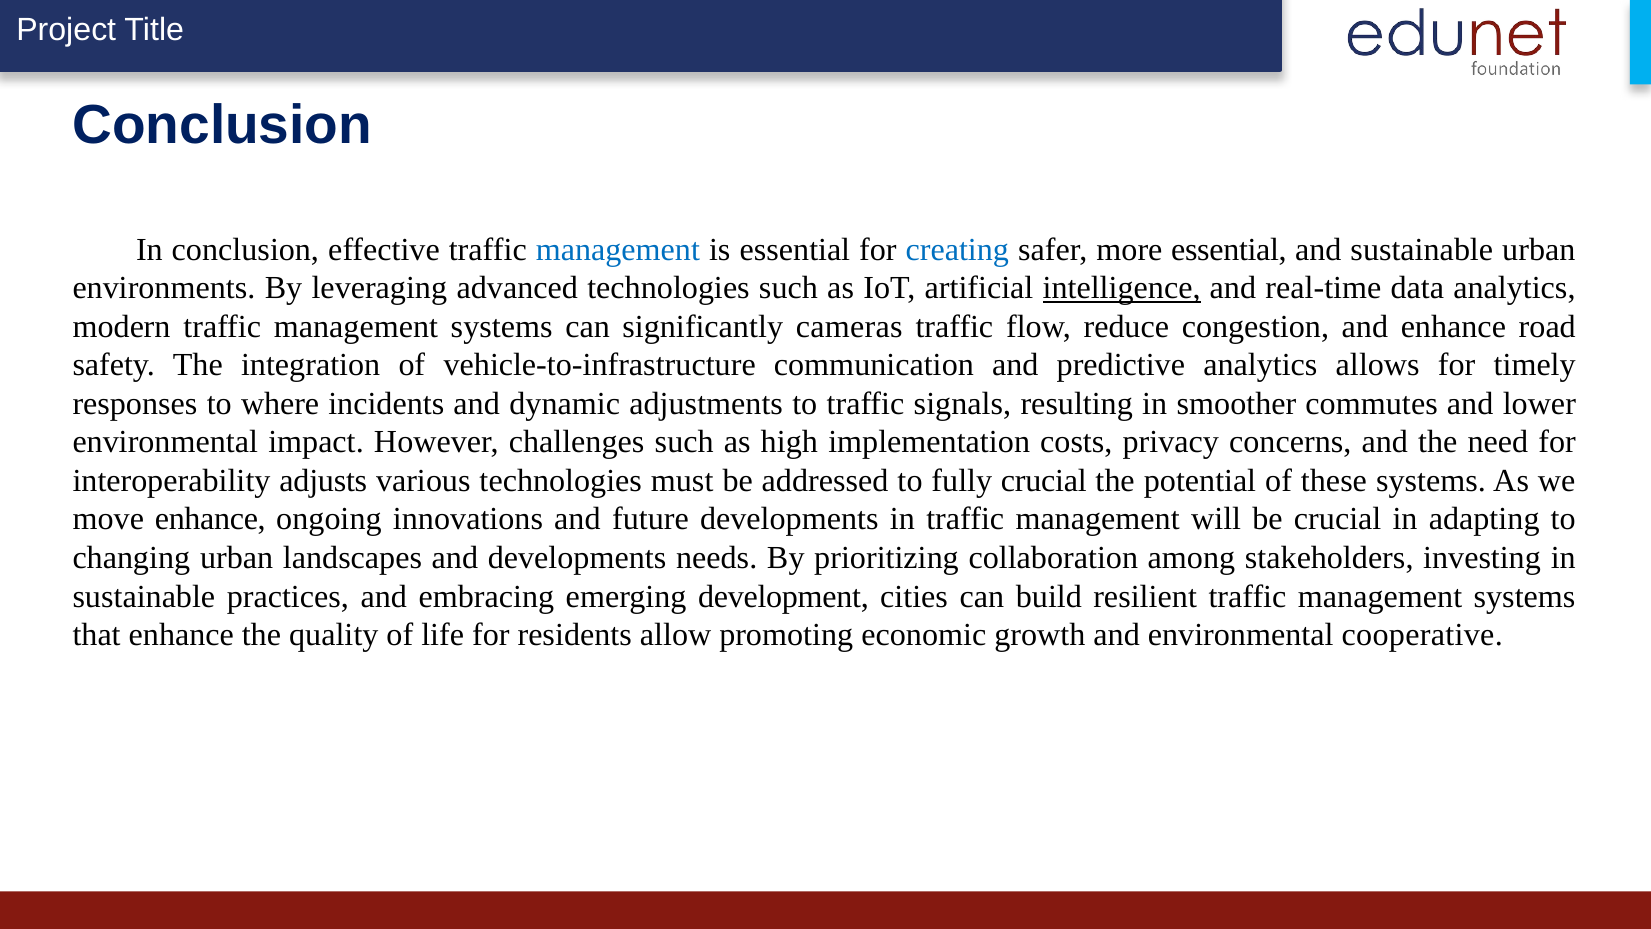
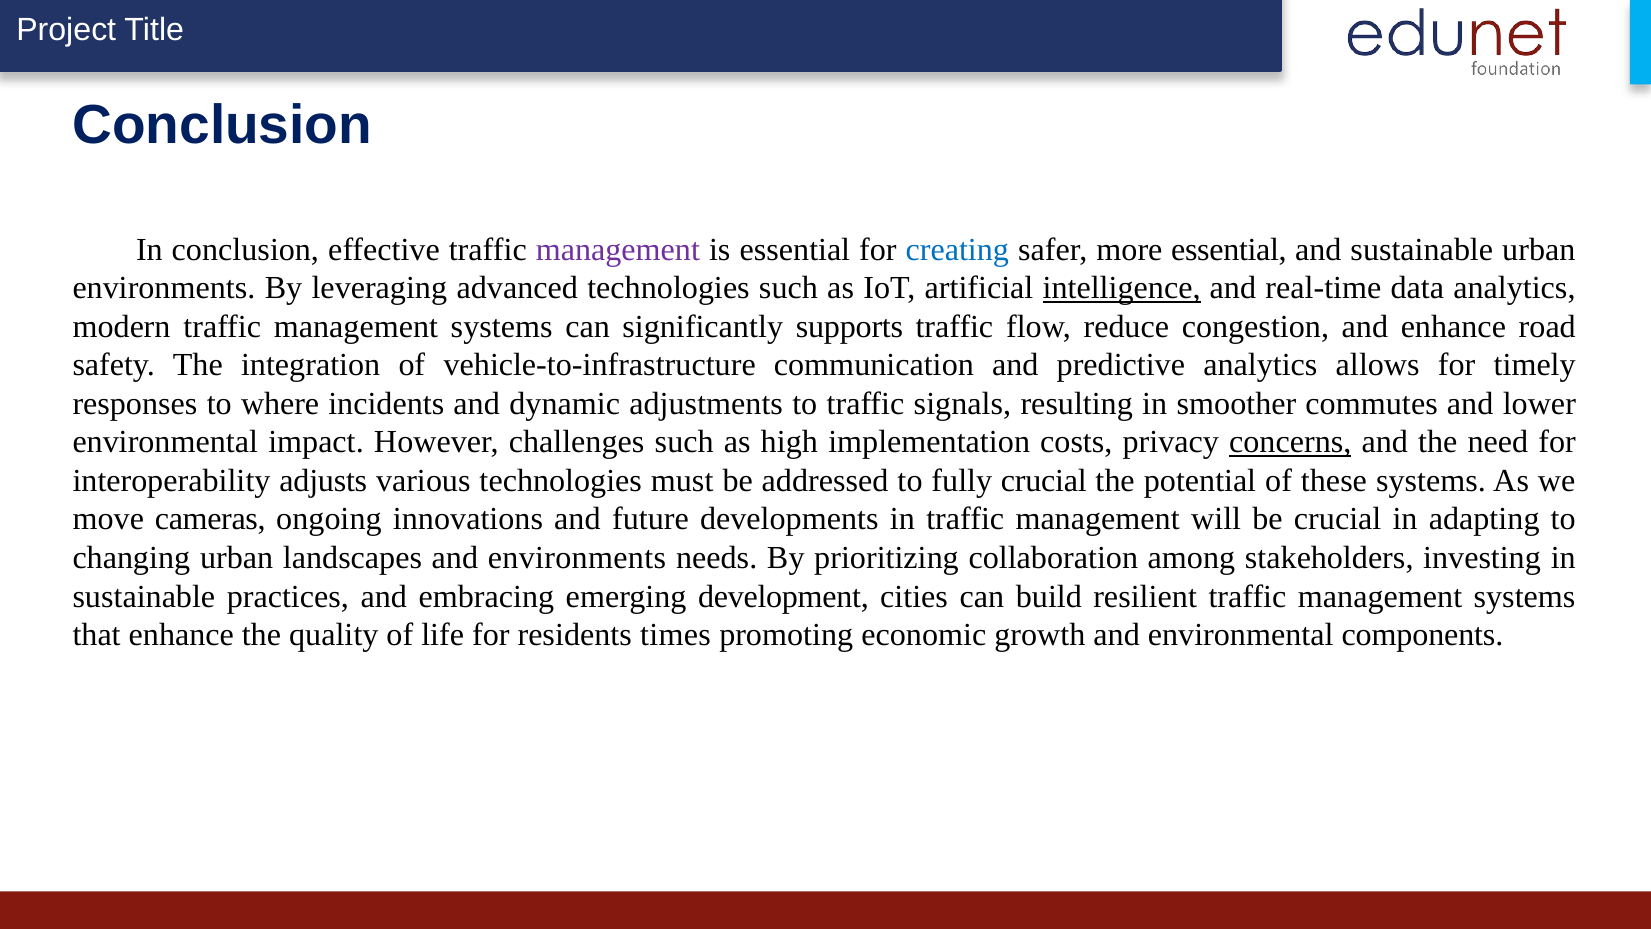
management at (618, 249) colour: blue -> purple
cameras: cameras -> supports
concerns underline: none -> present
move enhance: enhance -> cameras
and developments: developments -> environments
allow: allow -> times
cooperative: cooperative -> components
